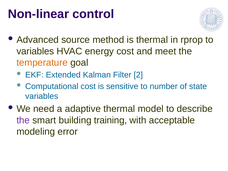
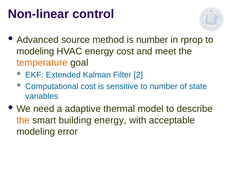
is thermal: thermal -> number
variables at (35, 51): variables -> modeling
the at (23, 120) colour: purple -> orange
building training: training -> energy
